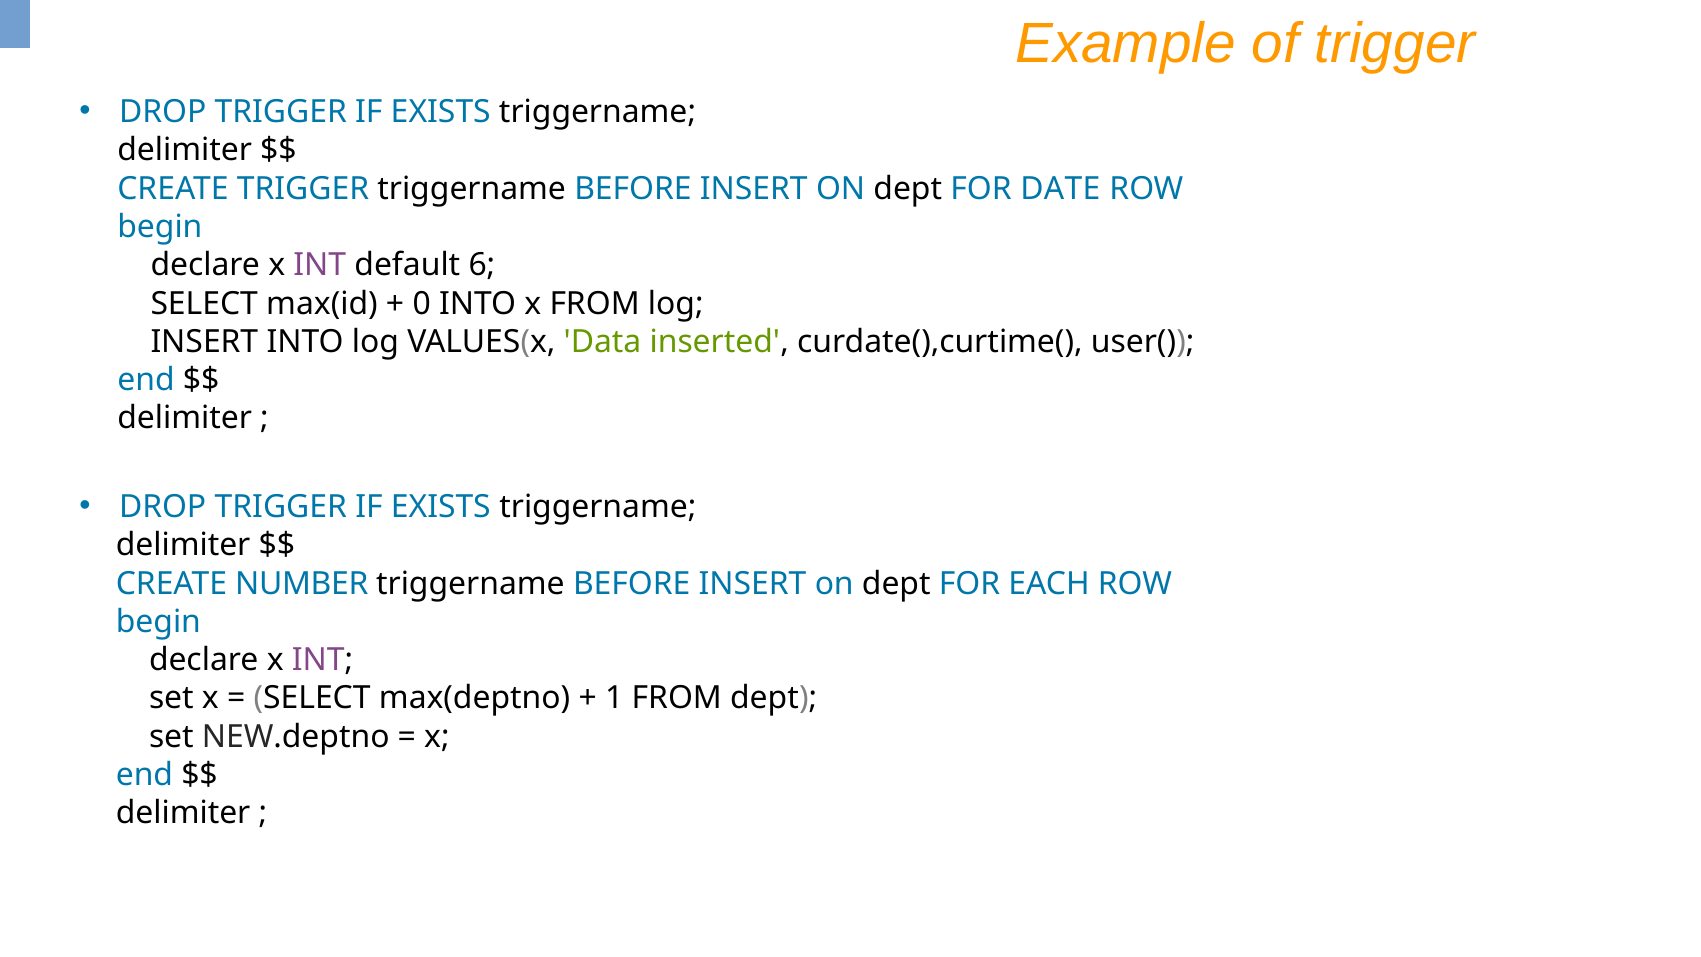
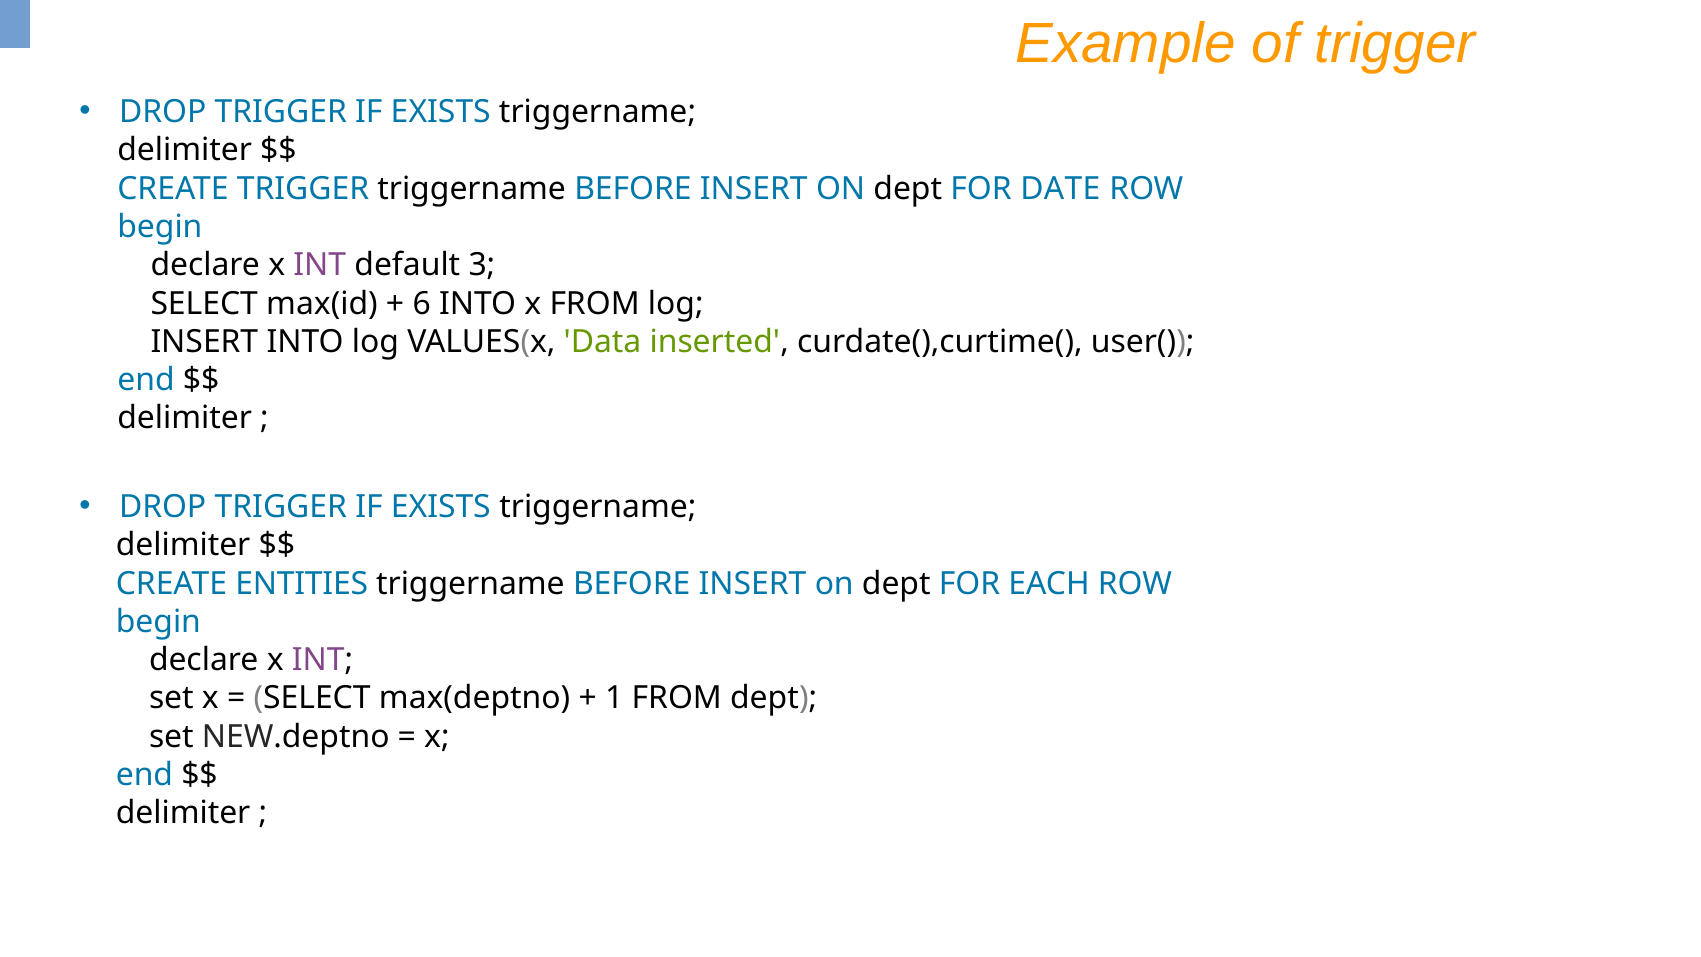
6: 6 -> 3
0: 0 -> 6
NUMBER: NUMBER -> ENTITIES
